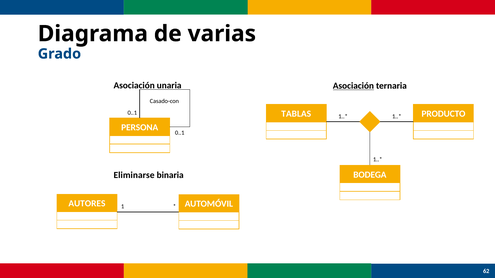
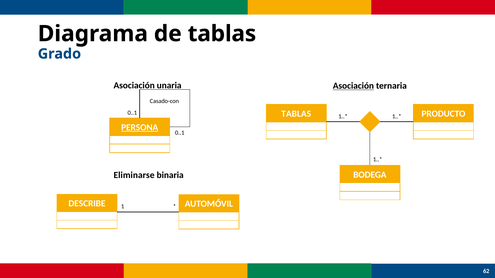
de varias: varias -> tablas
PERSONA underline: none -> present
AUTORES: AUTORES -> DESCRIBE
